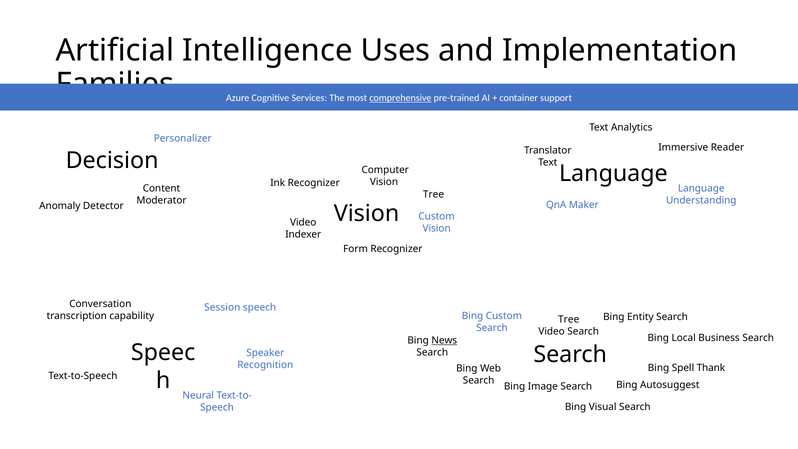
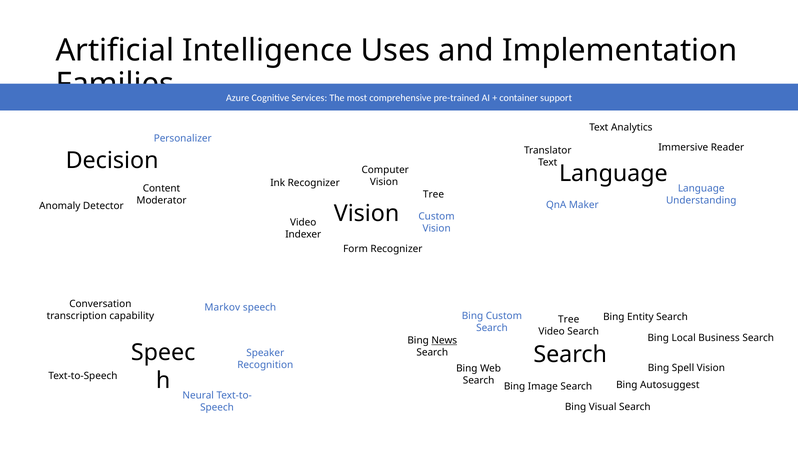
comprehensive underline: present -> none
Session: Session -> Markov
Spell Thank: Thank -> Vision
